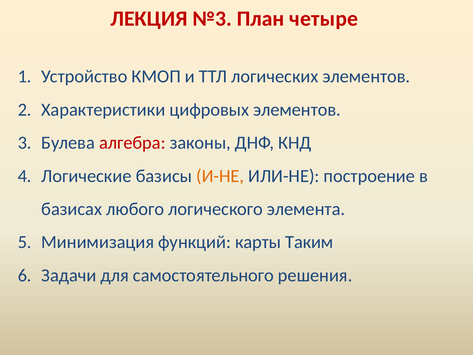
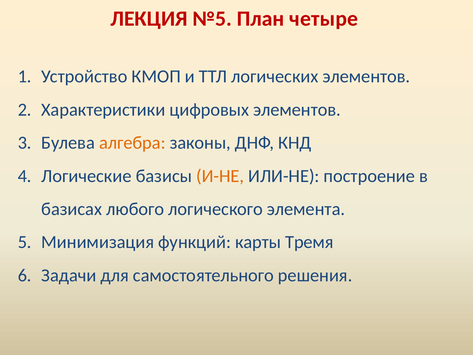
№3: №3 -> №5
алгебра colour: red -> orange
Таким: Таким -> Тремя
